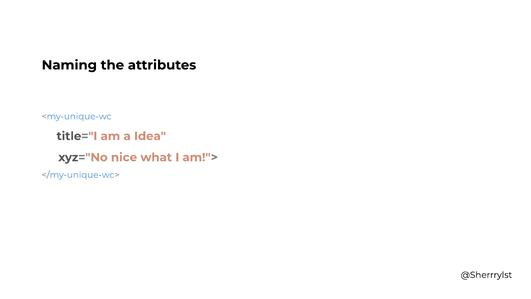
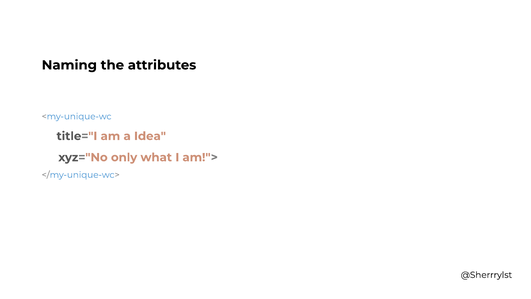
nice: nice -> only
